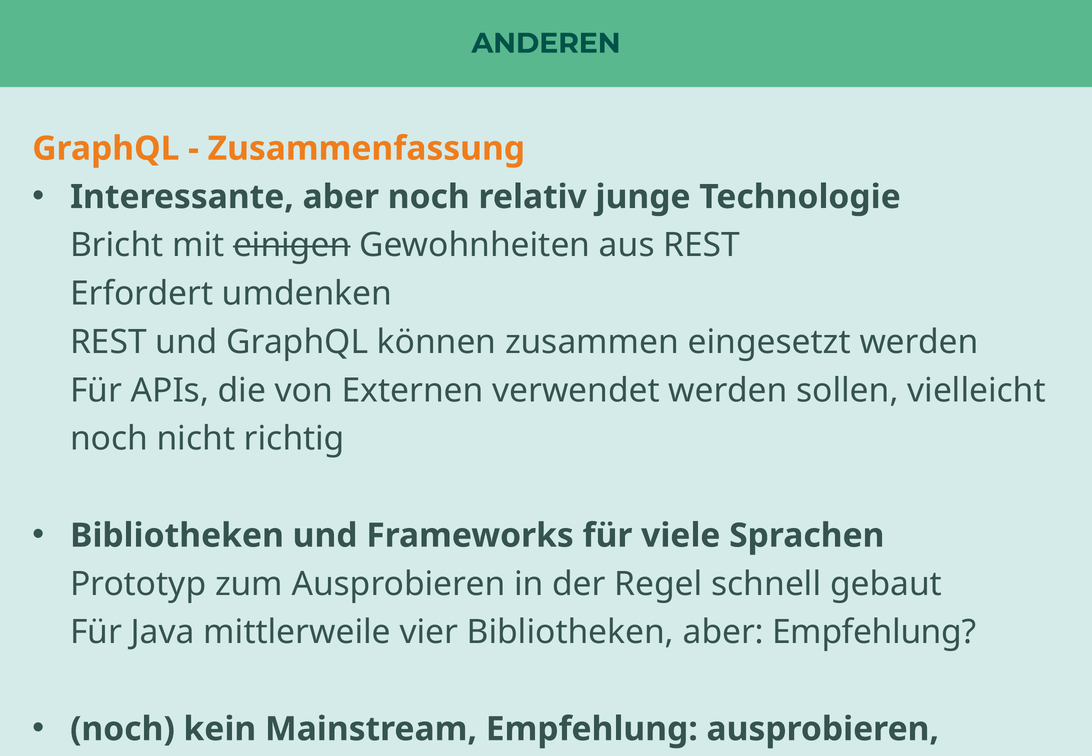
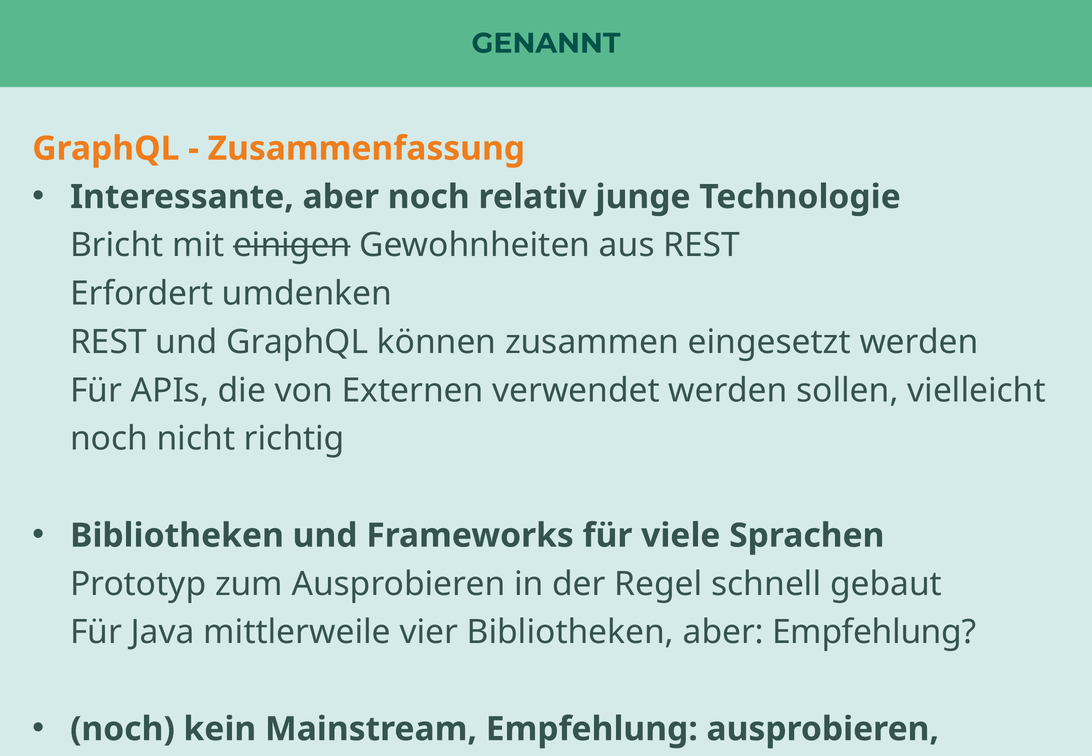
ANDEREN: ANDEREN -> GENANNT
